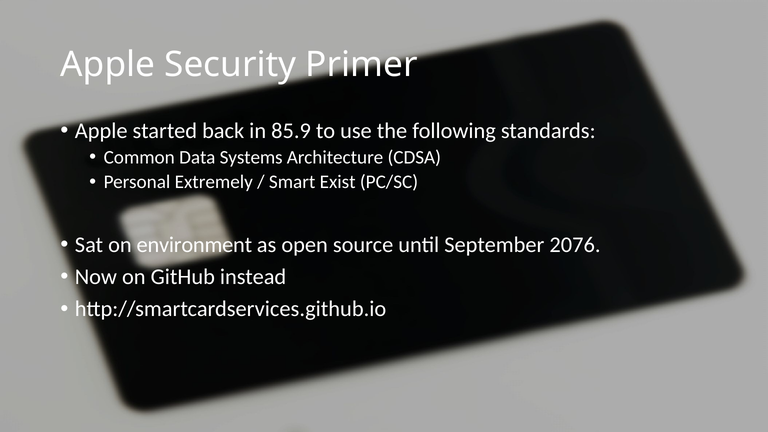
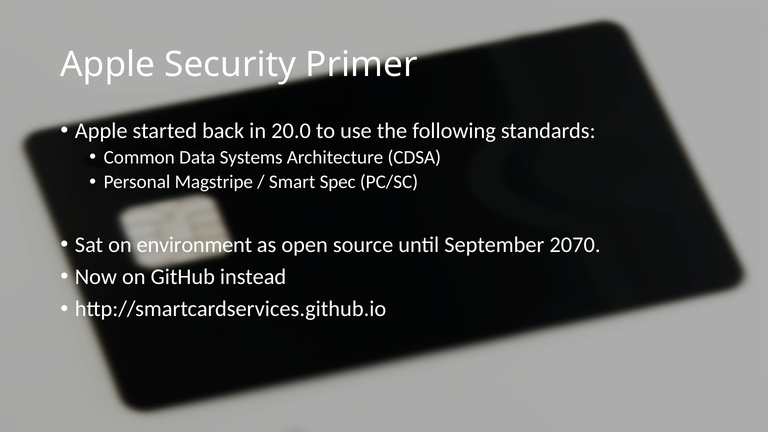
85.9: 85.9 -> 20.0
Extremely: Extremely -> Magstripe
Exist: Exist -> Spec
2076: 2076 -> 2070
